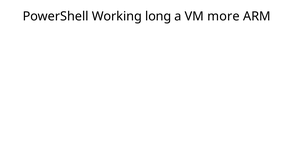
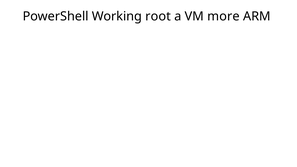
long: long -> root
